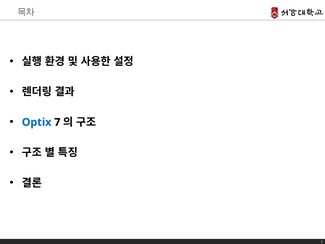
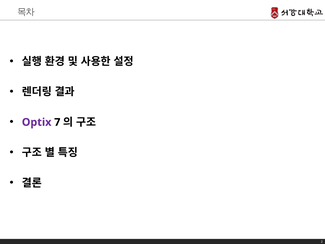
Optix colour: blue -> purple
